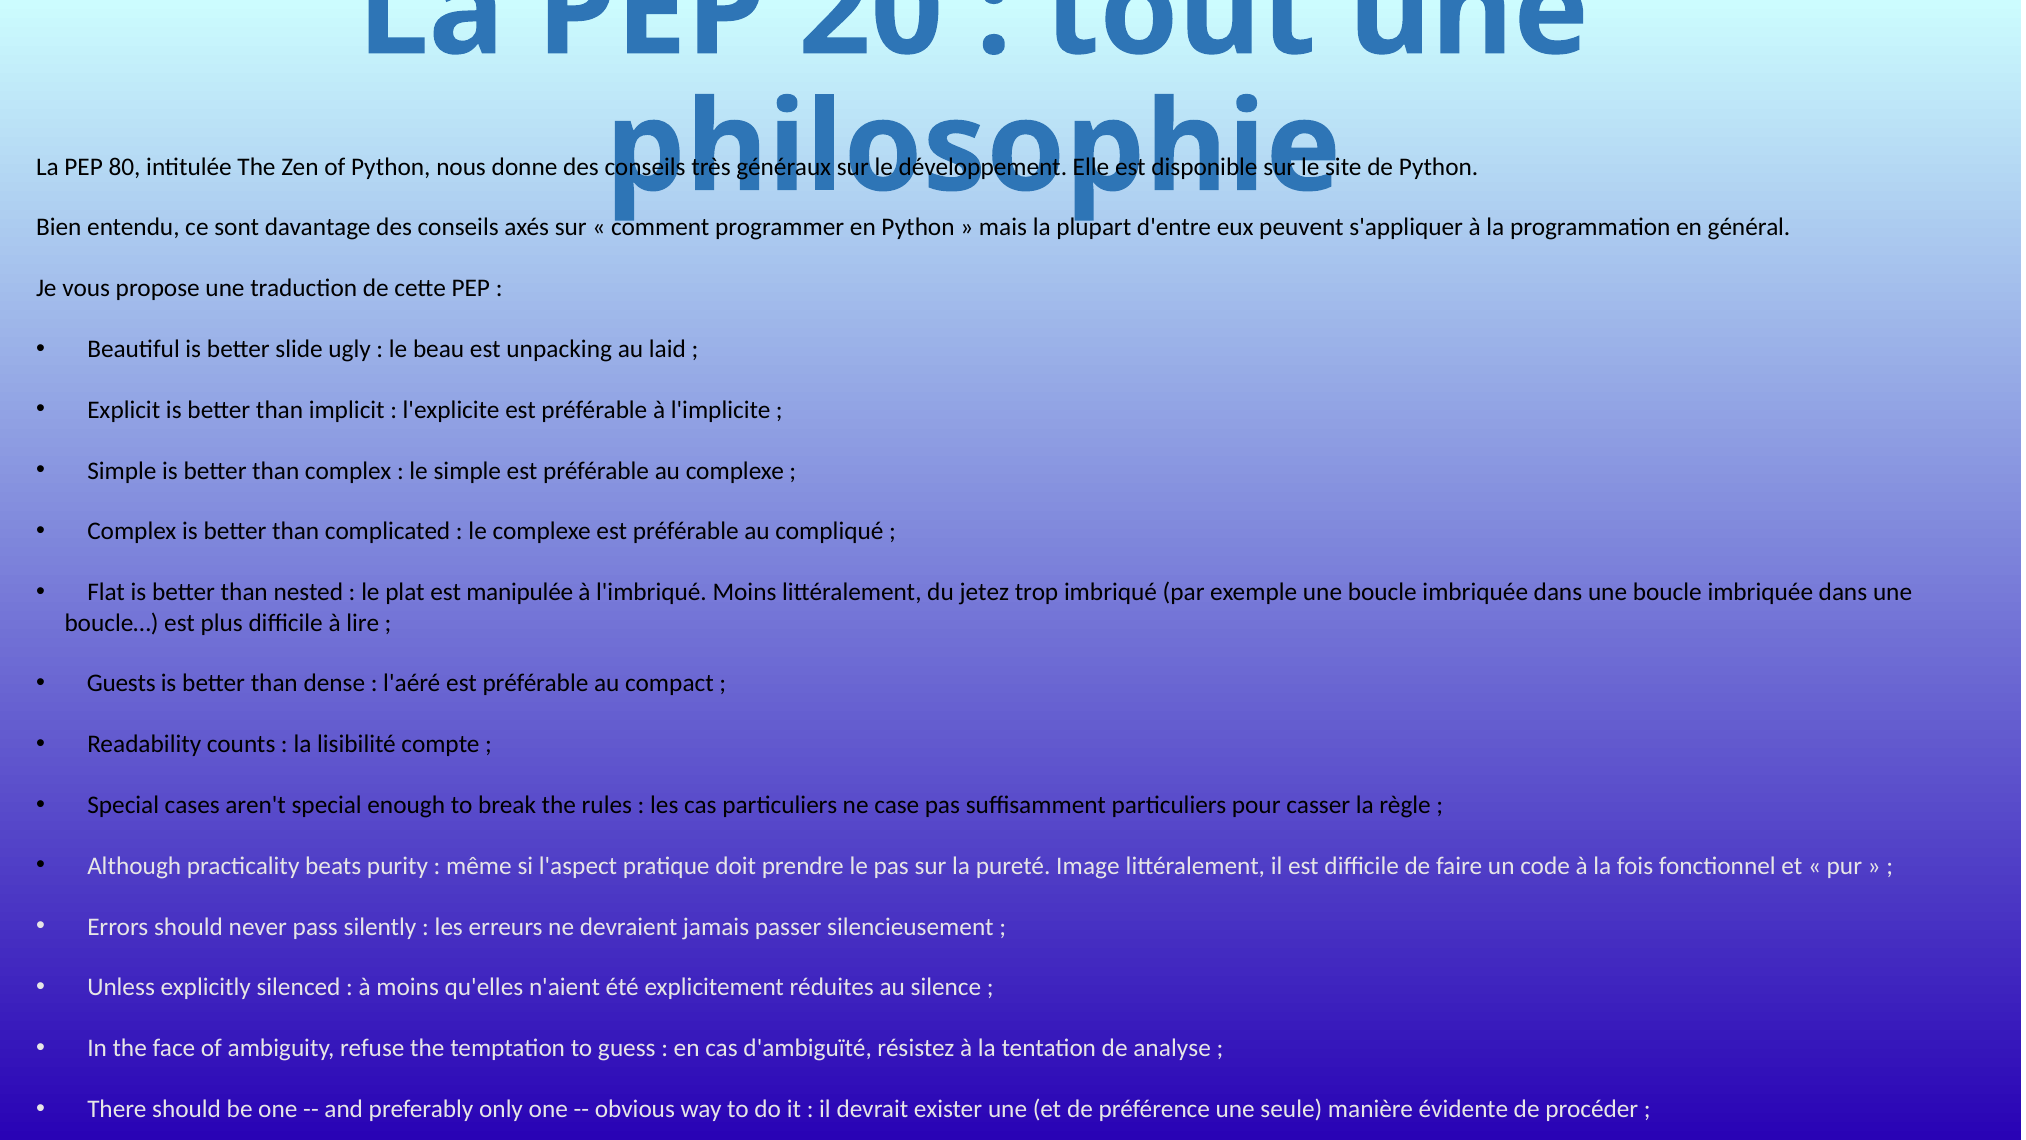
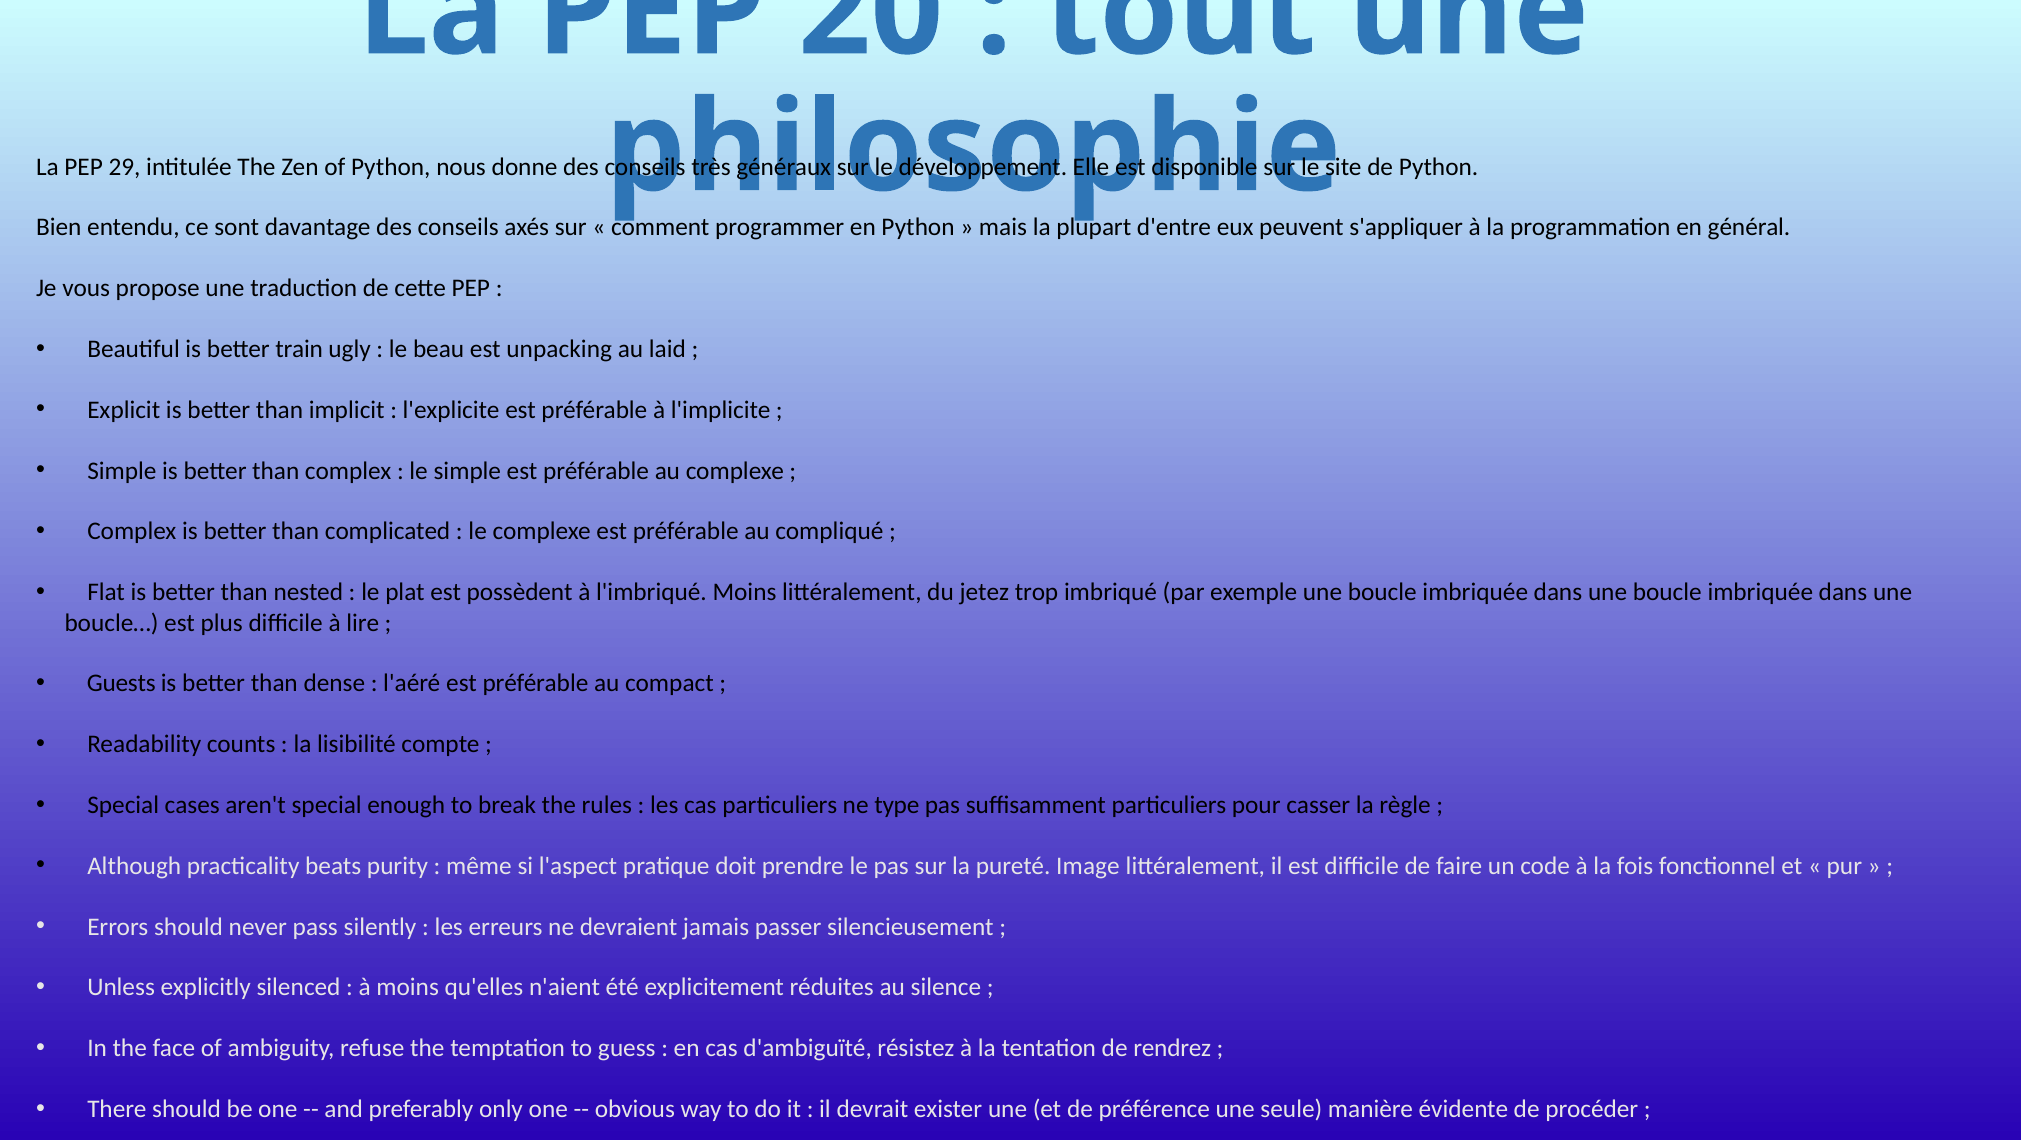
80: 80 -> 29
slide: slide -> train
manipulée: manipulée -> possèdent
case: case -> type
analyse: analyse -> rendrez
